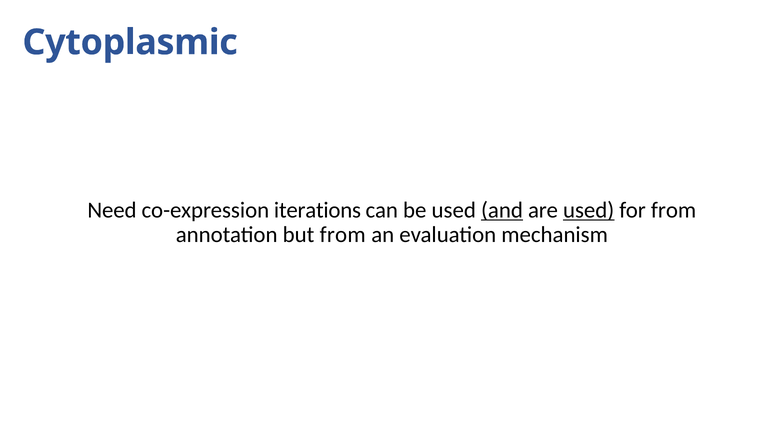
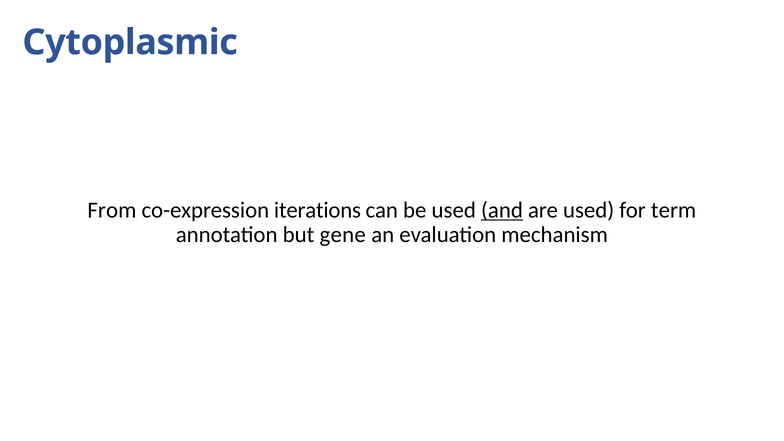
Need: Need -> From
used at (589, 210) underline: present -> none
for from: from -> term
but from: from -> gene
